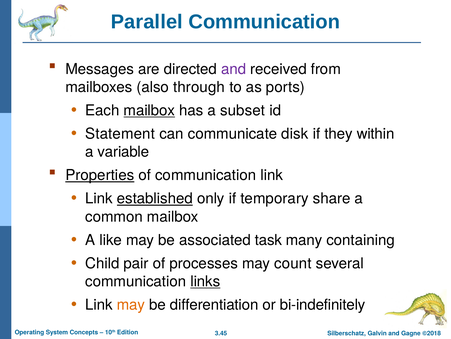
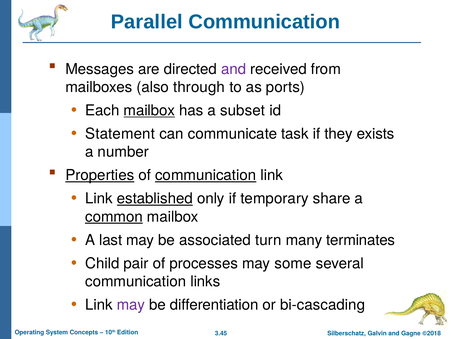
disk: disk -> task
within: within -> exists
variable: variable -> number
communication at (206, 175) underline: none -> present
common underline: none -> present
like: like -> last
task: task -> turn
containing: containing -> terminates
count: count -> some
links underline: present -> none
may at (131, 304) colour: orange -> purple
bi-indefinitely: bi-indefinitely -> bi-cascading
